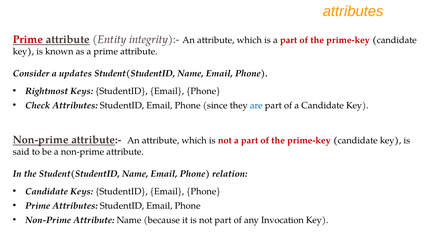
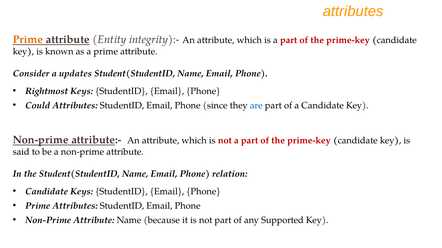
Prime at (28, 40) colour: red -> orange
Check: Check -> Could
Invocation: Invocation -> Supported
